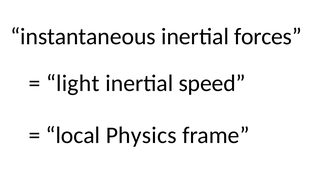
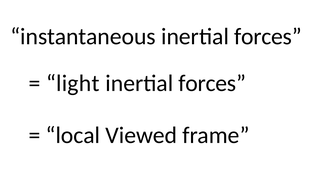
speed at (212, 83): speed -> forces
Physics: Physics -> Viewed
